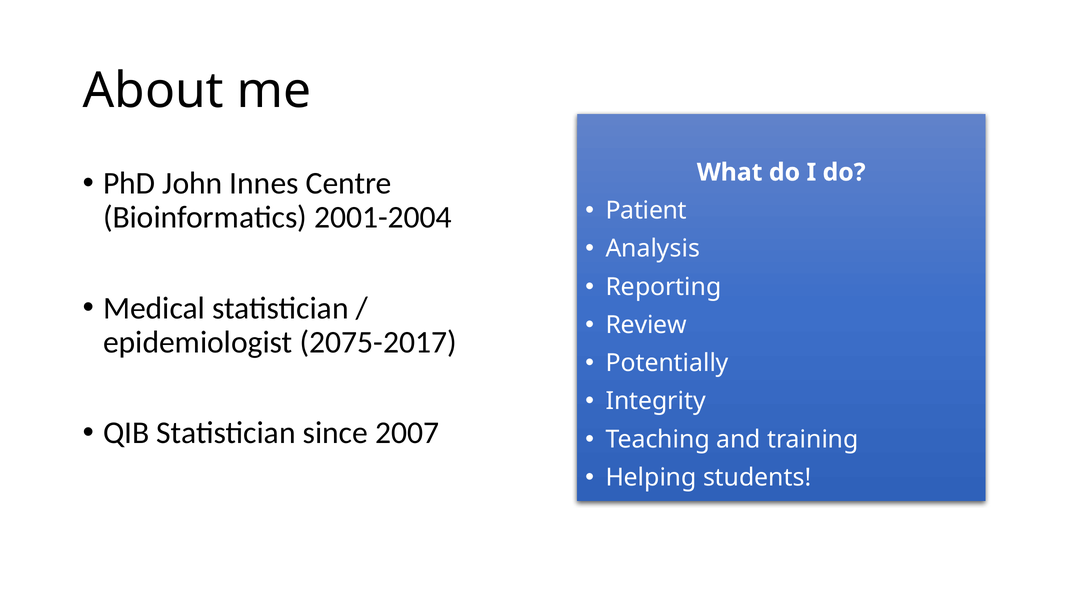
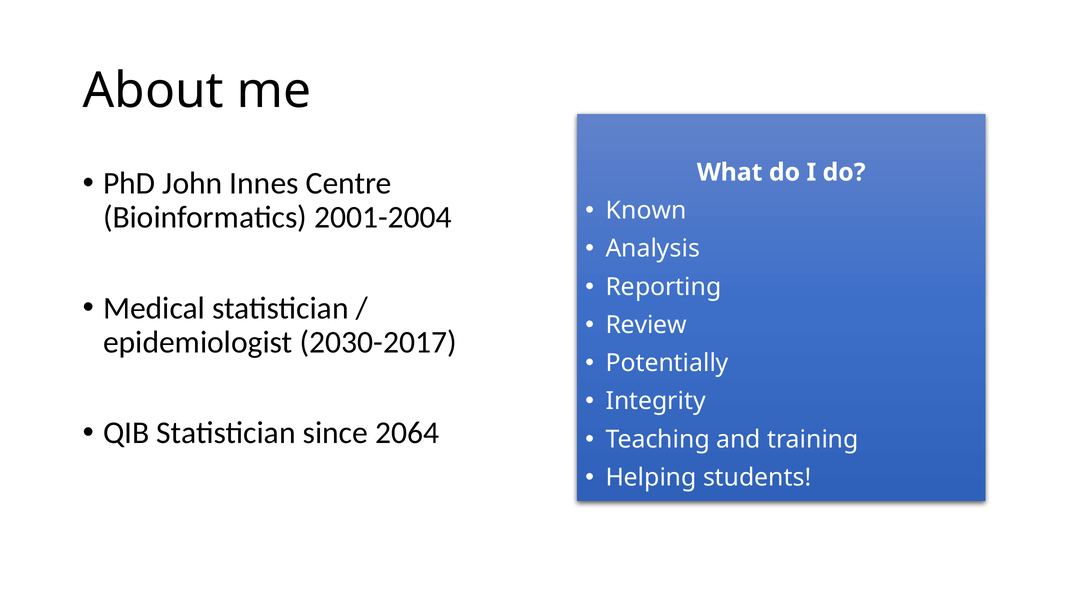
Patient: Patient -> Known
2075-2017: 2075-2017 -> 2030-2017
2007: 2007 -> 2064
